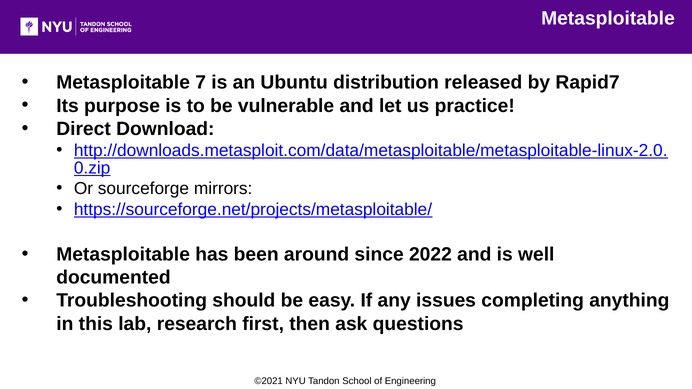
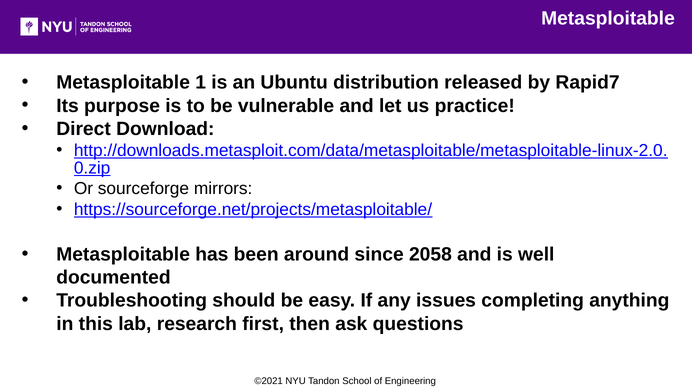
7: 7 -> 1
2022: 2022 -> 2058
